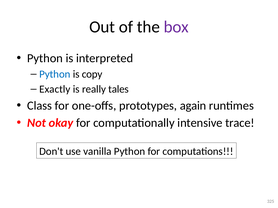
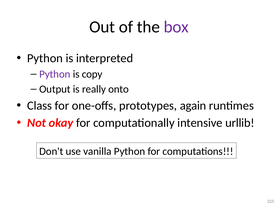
Python at (55, 74) colour: blue -> purple
Exactly: Exactly -> Output
tales: tales -> onto
trace: trace -> urllib
